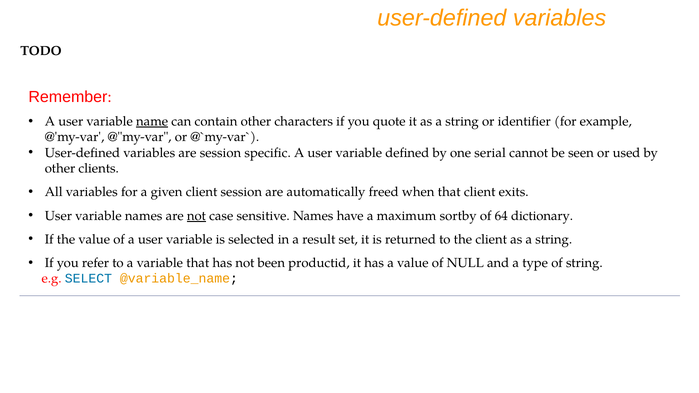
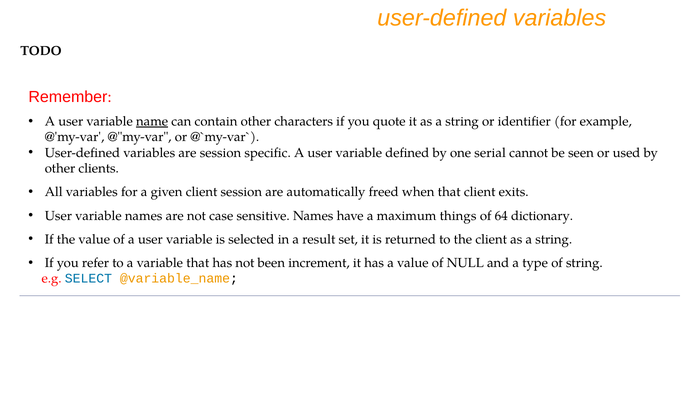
not at (196, 216) underline: present -> none
sortby: sortby -> things
productid: productid -> increment
